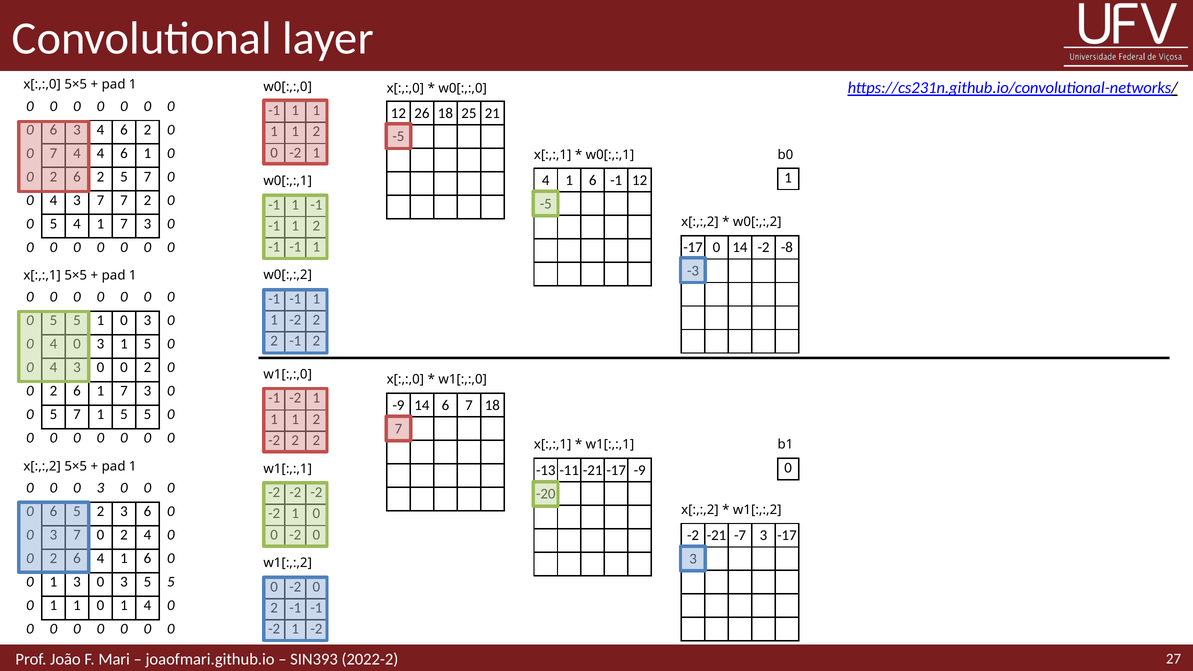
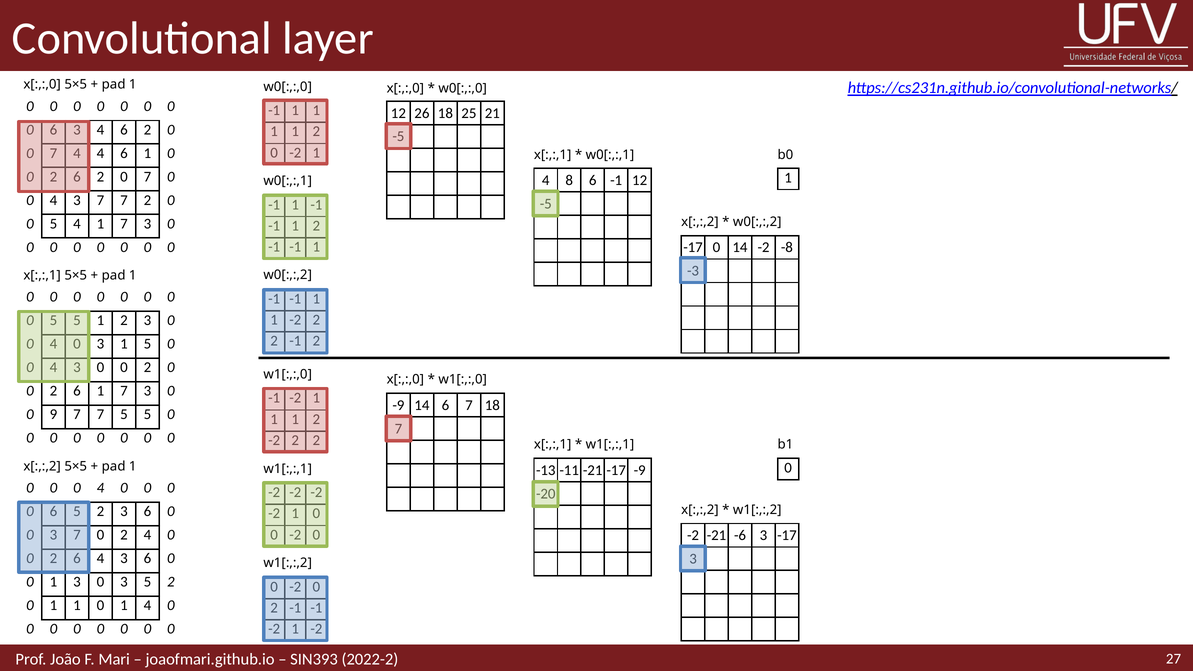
5 at (124, 177): 5 -> 0
1 at (569, 180): 1 -> 8
0 at (124, 321): 0 -> 2
5 at (53, 415): 5 -> 9
1 at (100, 415): 1 -> 7
0 0 0 3: 3 -> 4
-7: -7 -> -6
1 at (124, 558): 1 -> 3
3 5 5: 5 -> 2
